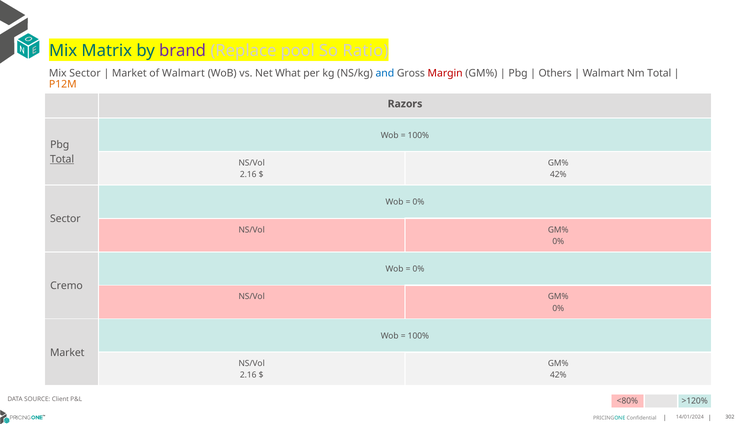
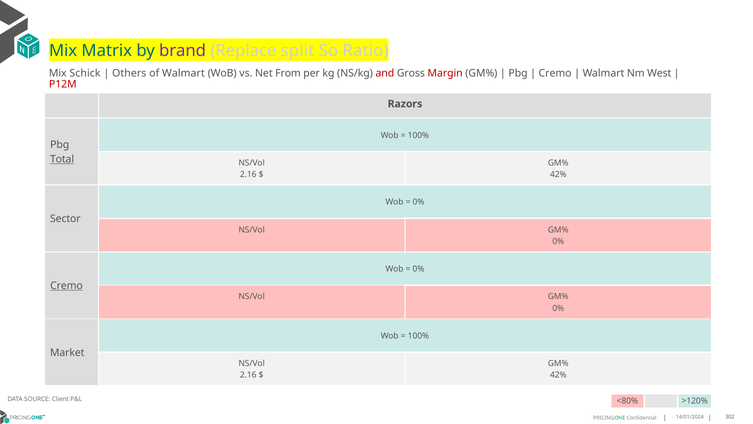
pool: pool -> split
Mix Sector: Sector -> Schick
Market at (129, 73): Market -> Others
What: What -> From
and colour: blue -> red
Others at (555, 73): Others -> Cremo
Nm Total: Total -> West
P12M colour: orange -> red
Cremo at (66, 286) underline: none -> present
